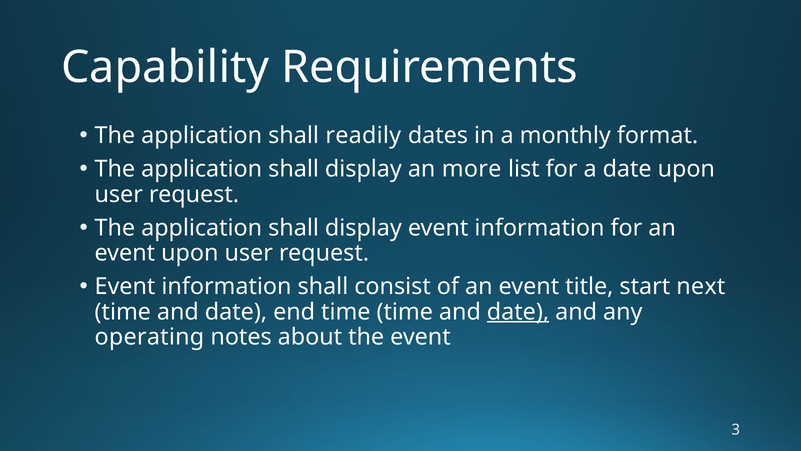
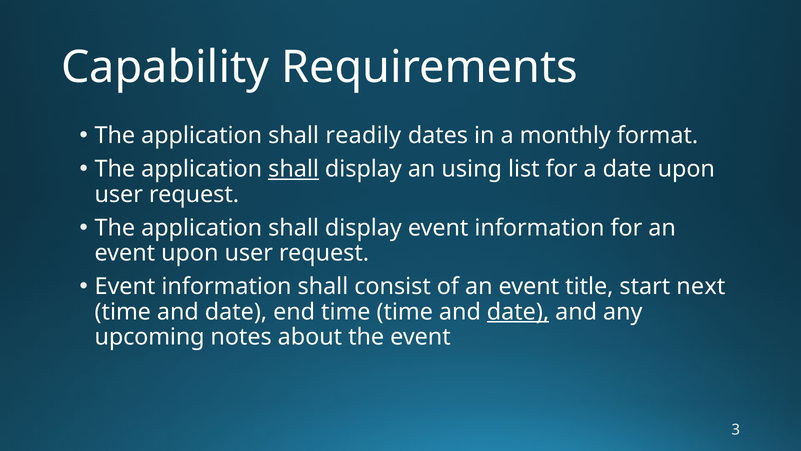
shall at (294, 169) underline: none -> present
more: more -> using
operating: operating -> upcoming
